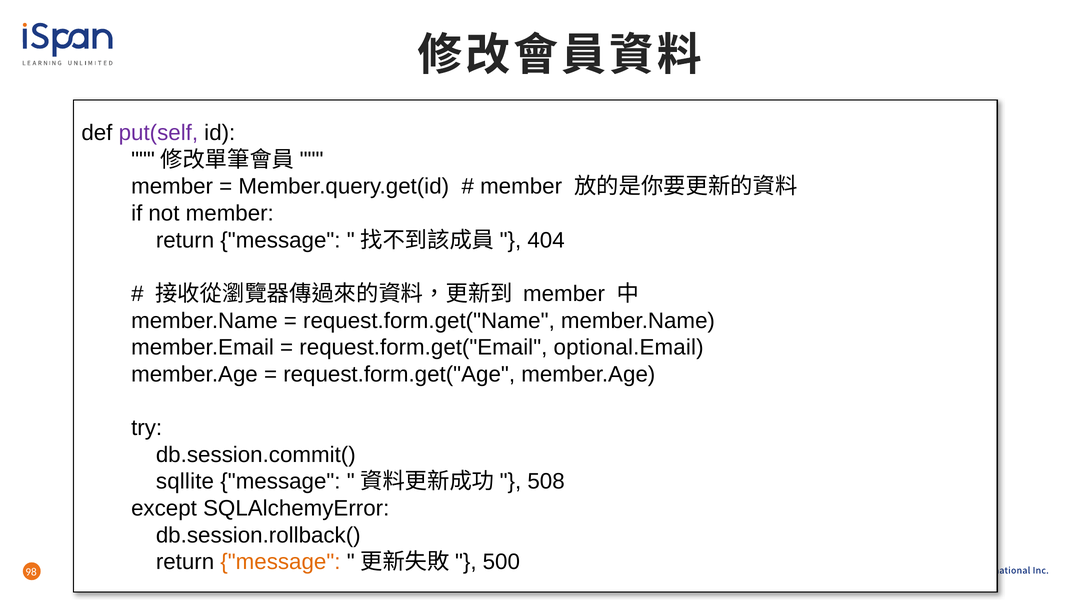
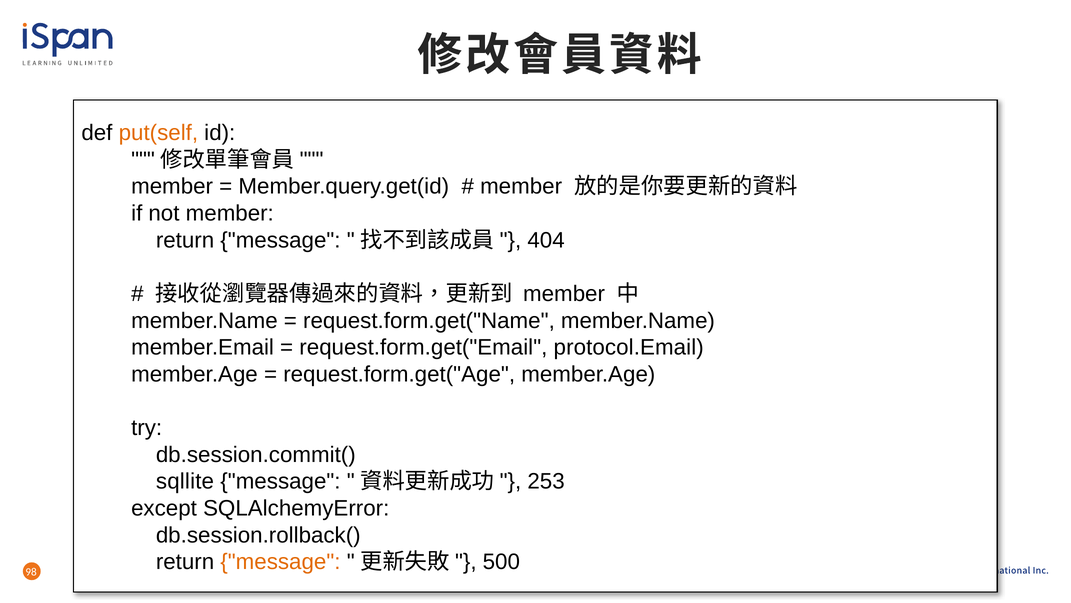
put(self colour: purple -> orange
optional.Email: optional.Email -> protocol.Email
508: 508 -> 253
